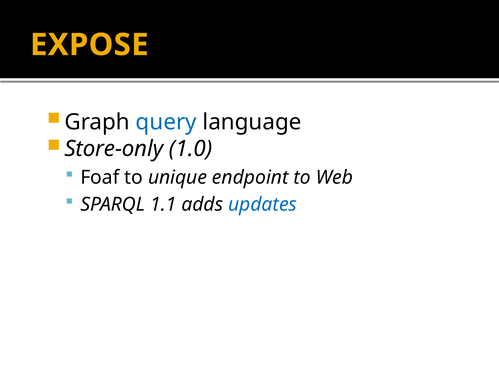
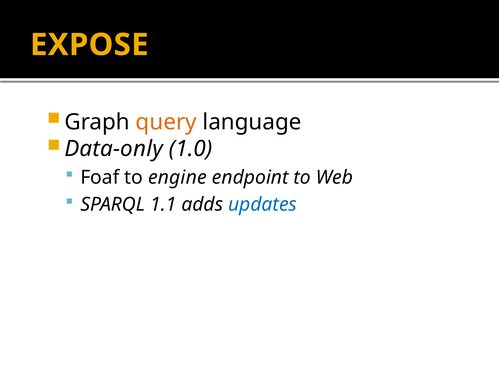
query colour: blue -> orange
Store-only: Store-only -> Data-only
unique: unique -> engine
